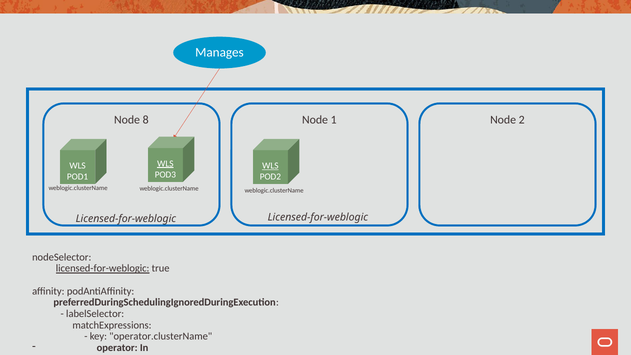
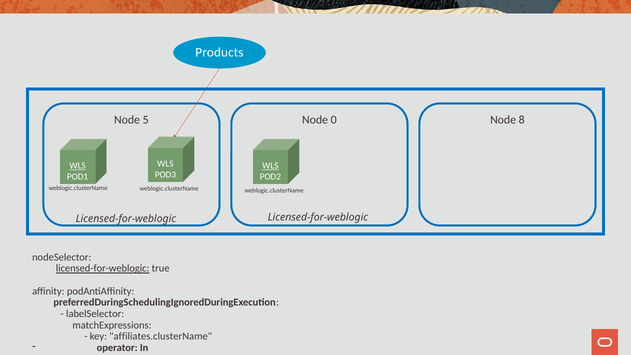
Manages: Manages -> Products
8: 8 -> 5
1: 1 -> 0
2: 2 -> 8
WLS at (165, 164) underline: present -> none
WLS at (78, 166) underline: none -> present
operator.clusterName: operator.clusterName -> affiliates.clusterName
